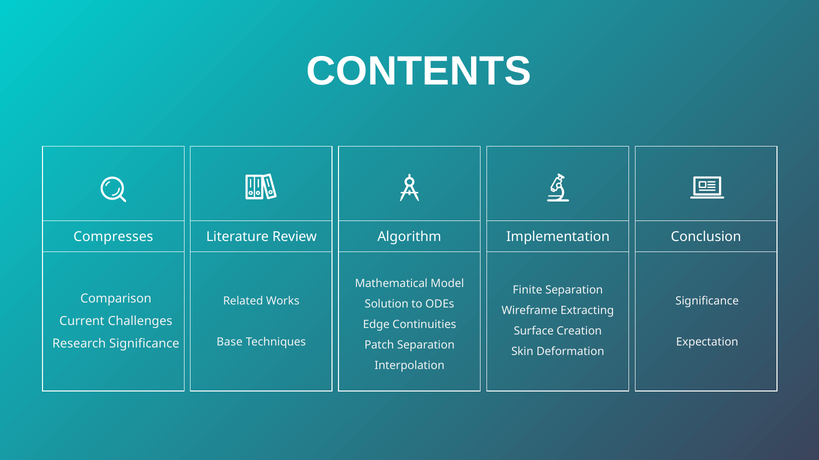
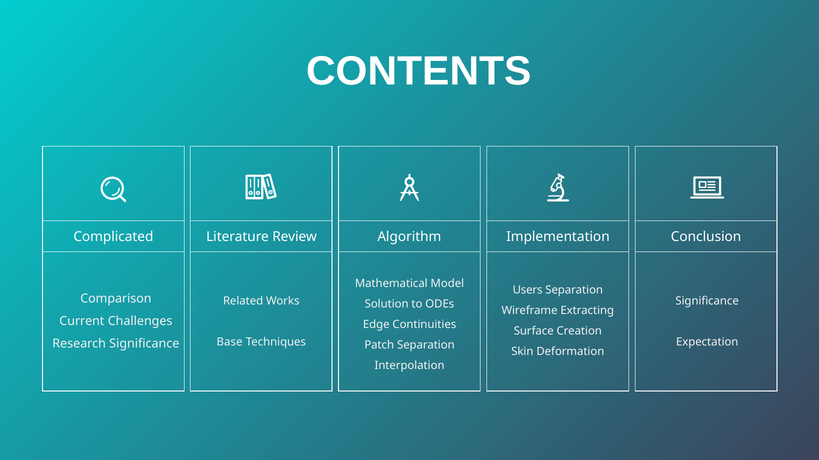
Compresses: Compresses -> Complicated
Finite: Finite -> Users
